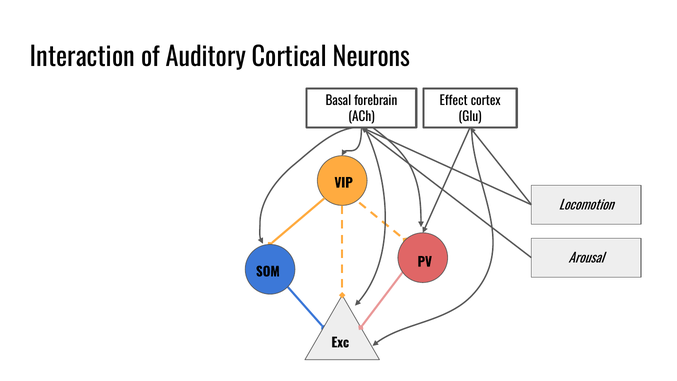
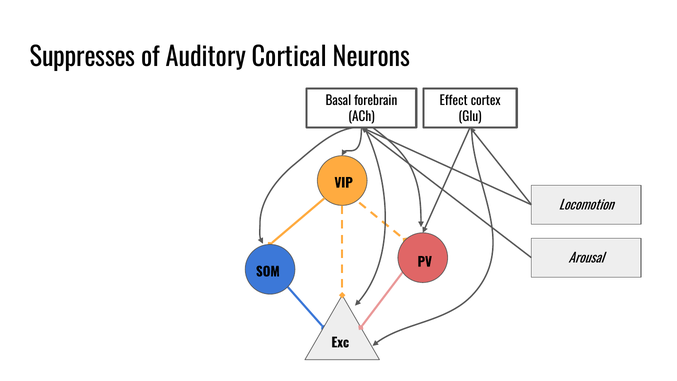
Interaction: Interaction -> Suppresses
